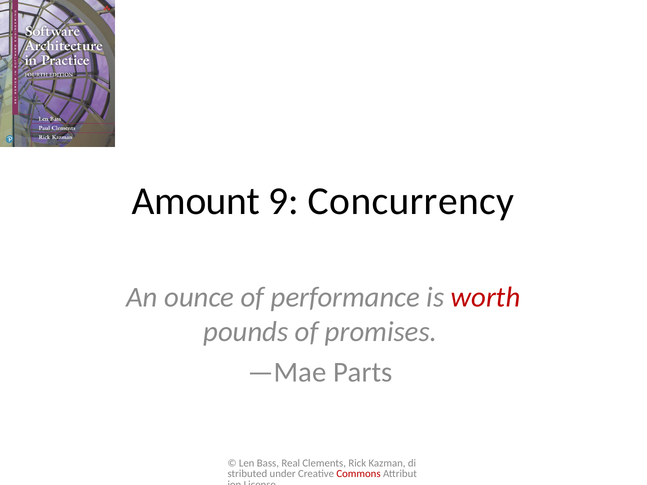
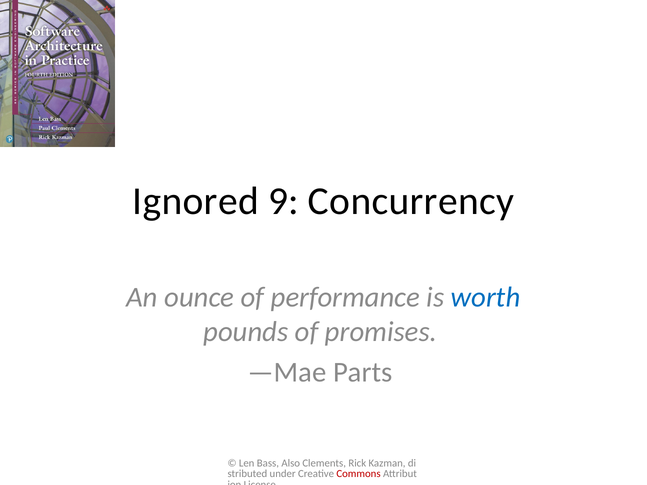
Amount: Amount -> Ignored
worth colour: red -> blue
Real: Real -> Also
